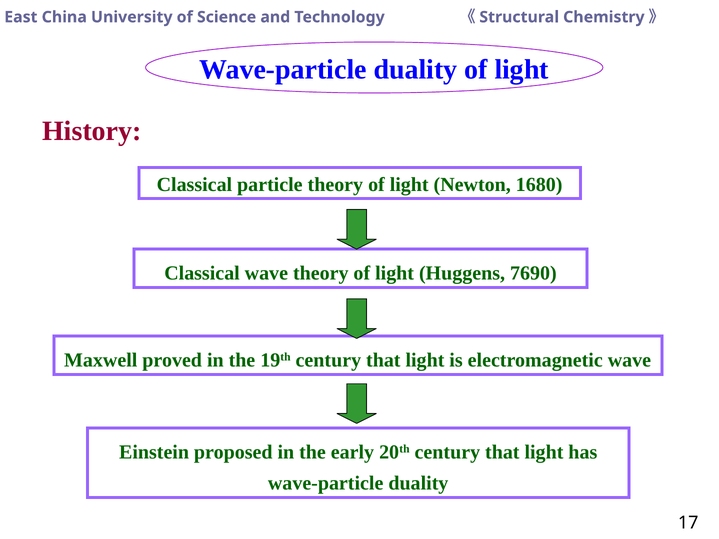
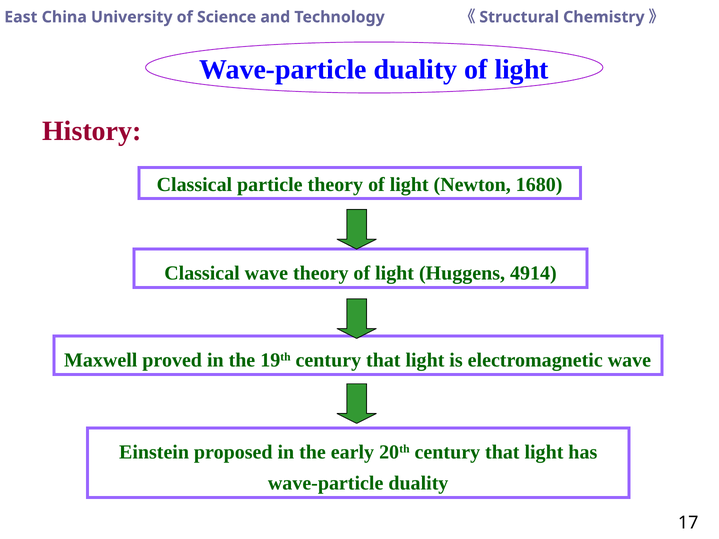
7690: 7690 -> 4914
